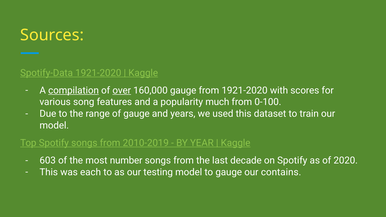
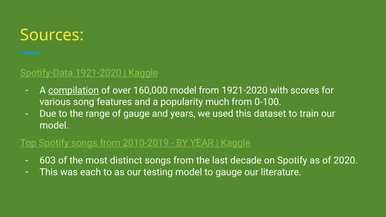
over underline: present -> none
160,000 gauge: gauge -> model
number: number -> distinct
contains: contains -> literature
